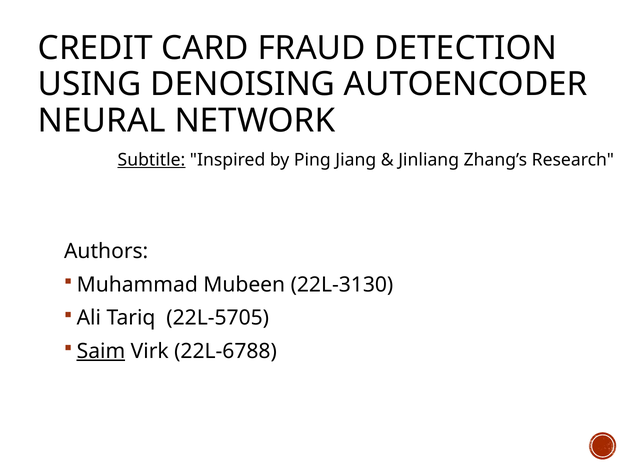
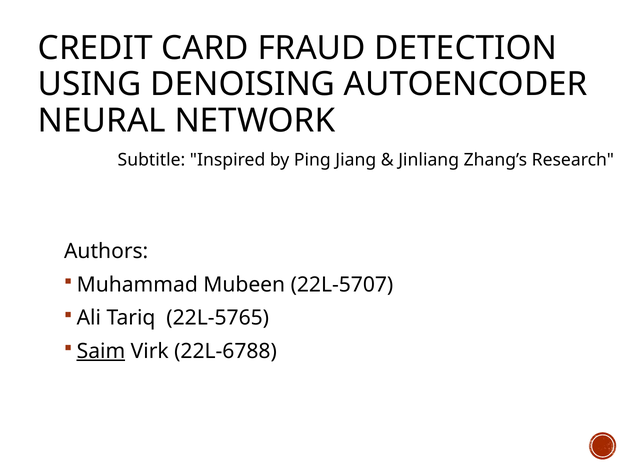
Subtitle underline: present -> none
22L-3130: 22L-3130 -> 22L-5707
22L-5705: 22L-5705 -> 22L-5765
